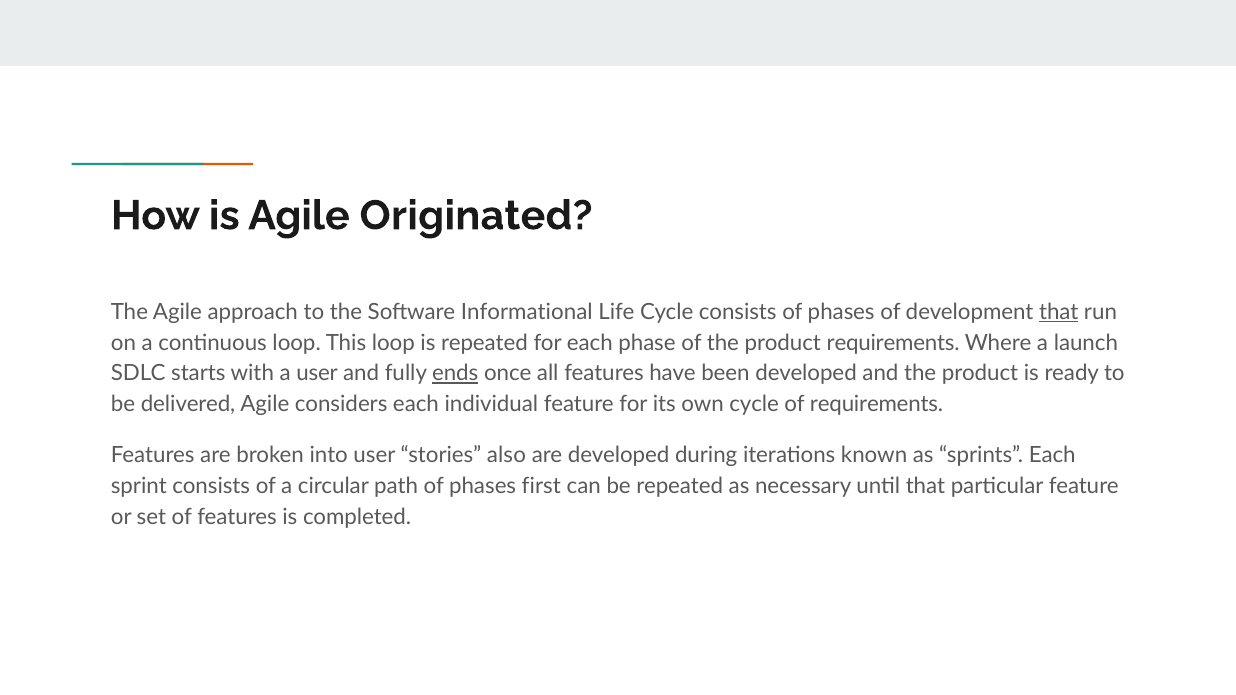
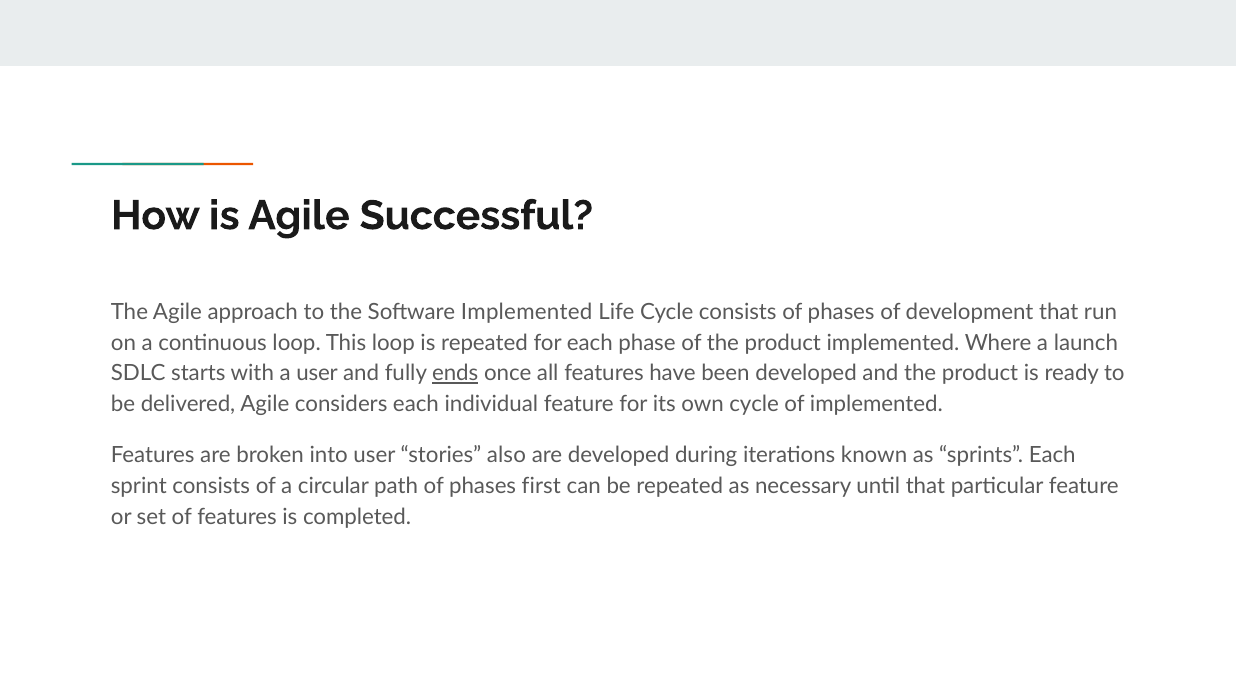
Originated: Originated -> Successful
Software Informational: Informational -> Implemented
that at (1059, 312) underline: present -> none
product requirements: requirements -> implemented
of requirements: requirements -> implemented
